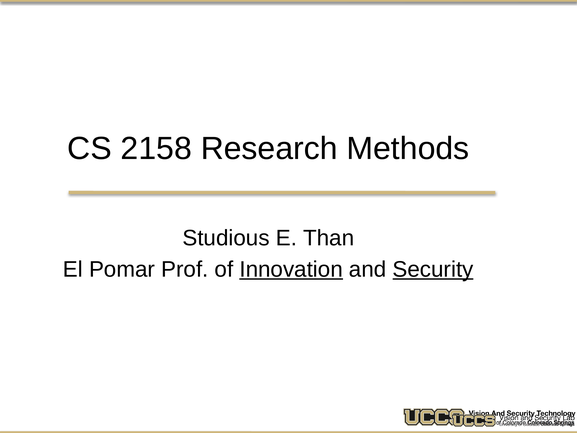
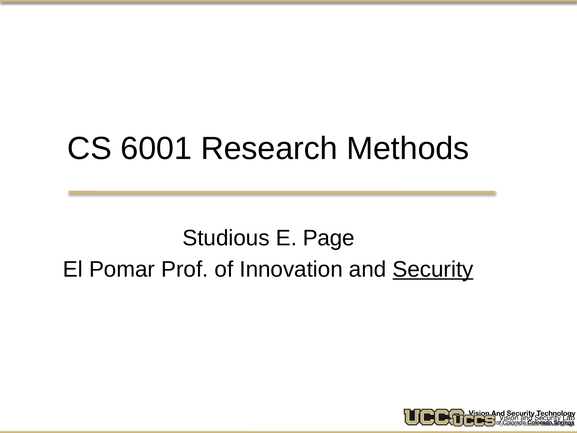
2158: 2158 -> 6001
Than: Than -> Page
Innovation underline: present -> none
